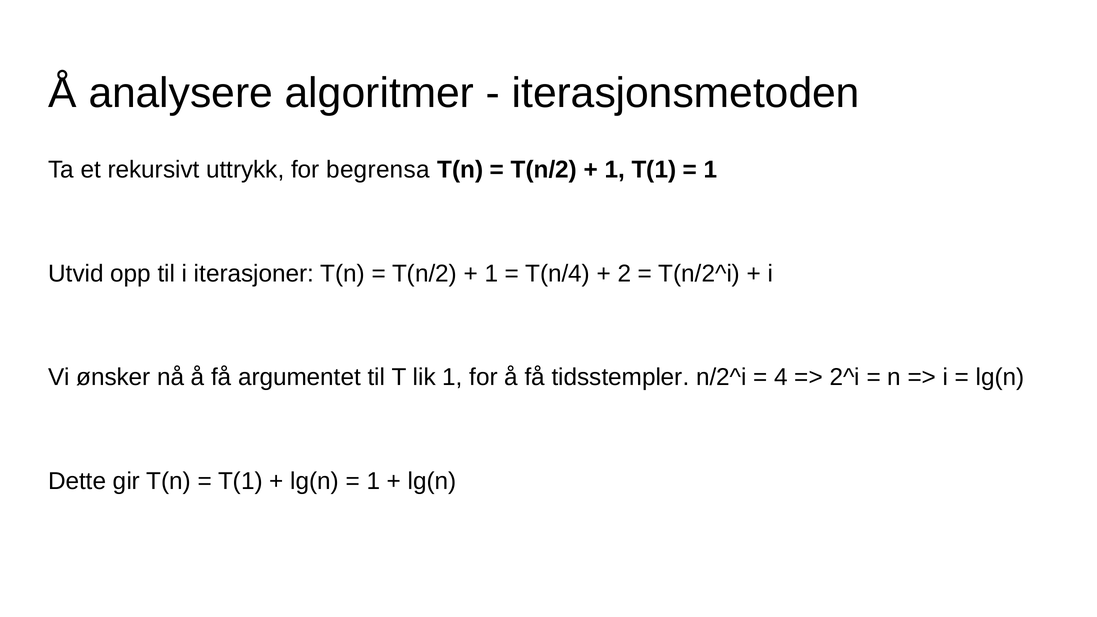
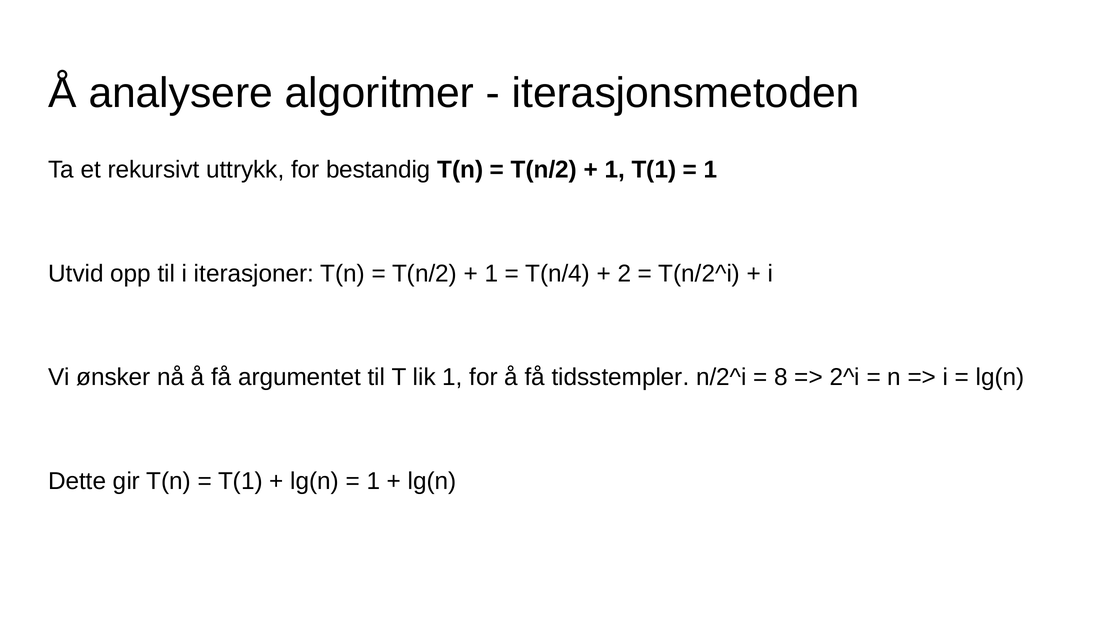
begrensa: begrensa -> bestandig
4: 4 -> 8
